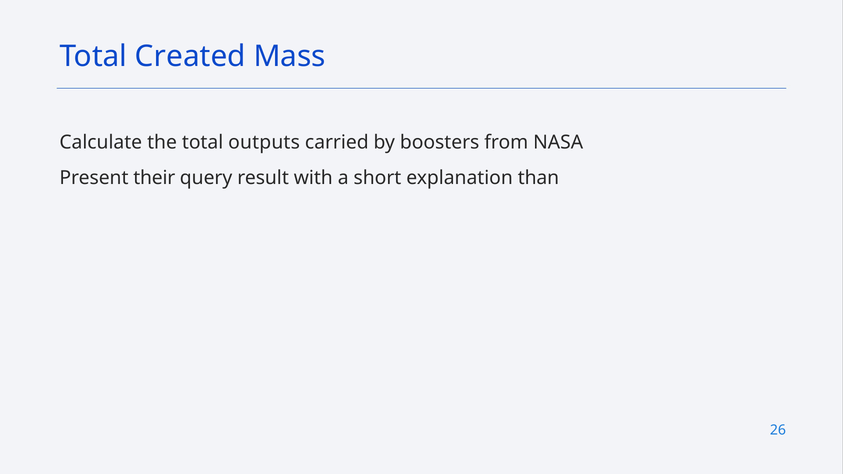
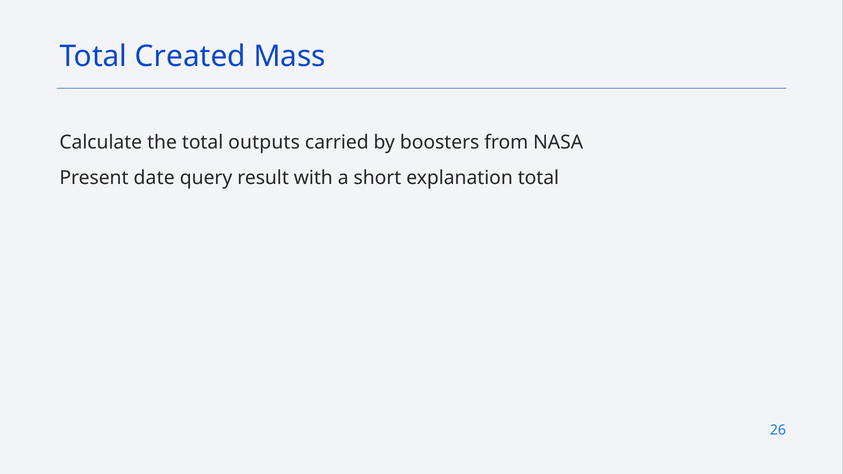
their: their -> date
explanation than: than -> total
